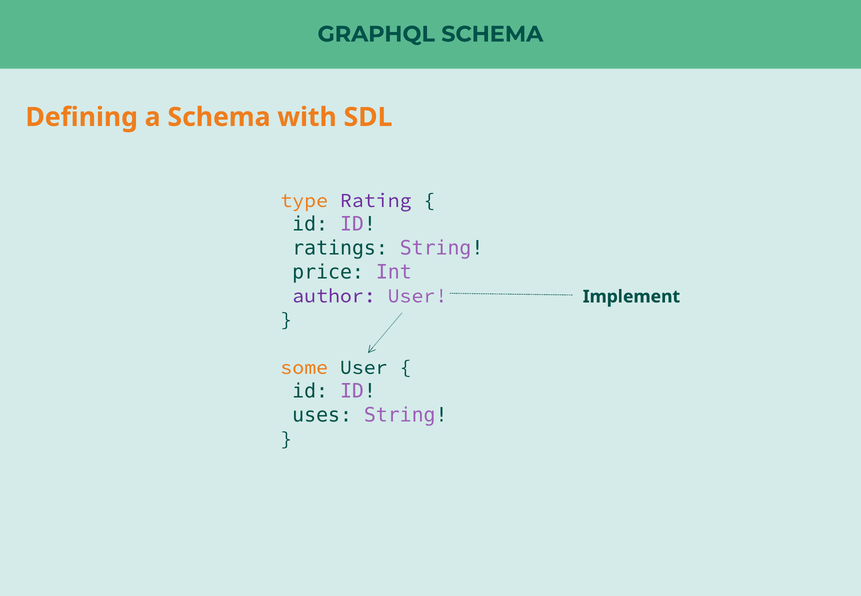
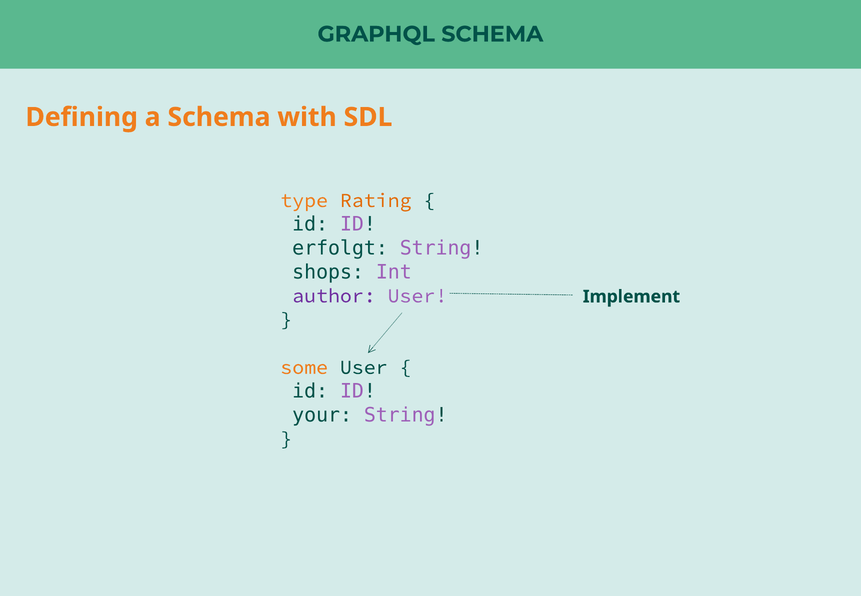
Rating colour: purple -> orange
ratings: ratings -> erfolgt
price: price -> shops
uses: uses -> your
